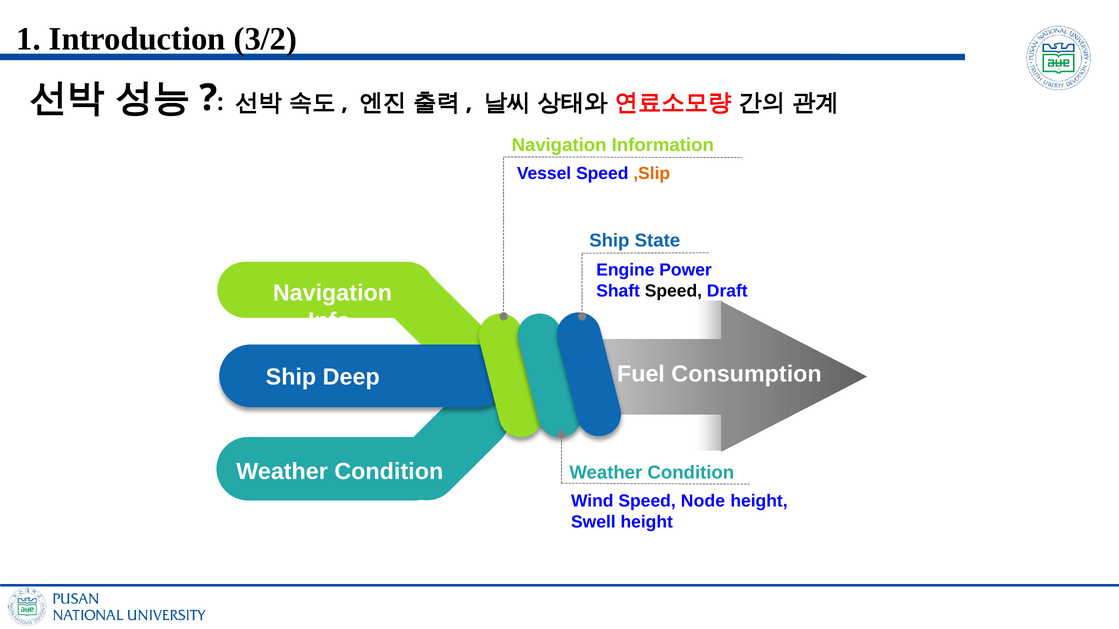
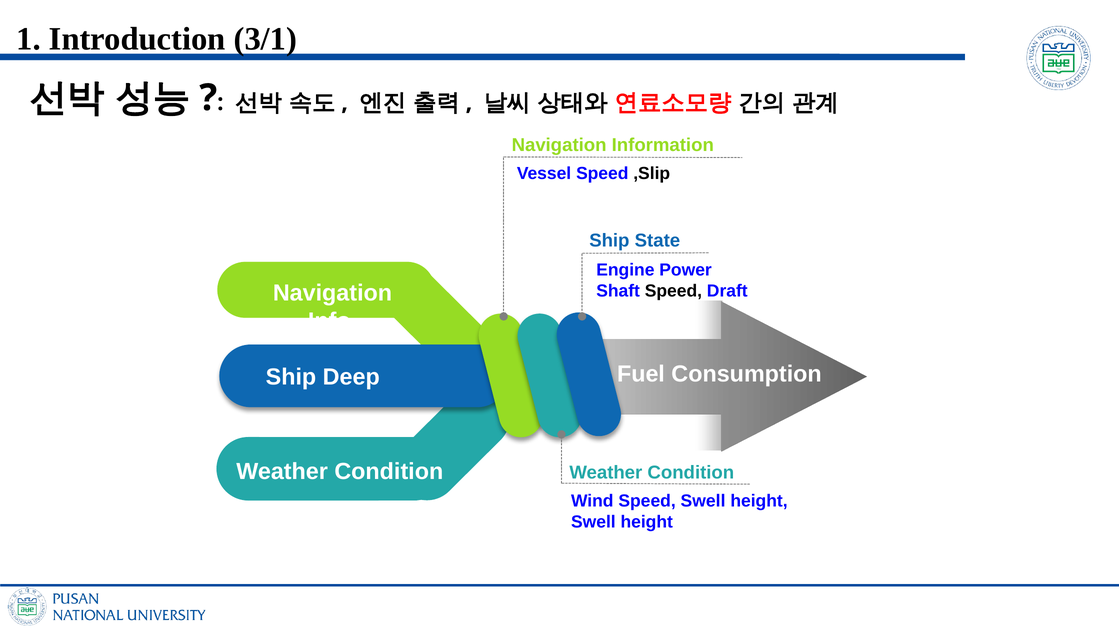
3/2: 3/2 -> 3/1
,Slip colour: orange -> black
Speed Node: Node -> Swell
